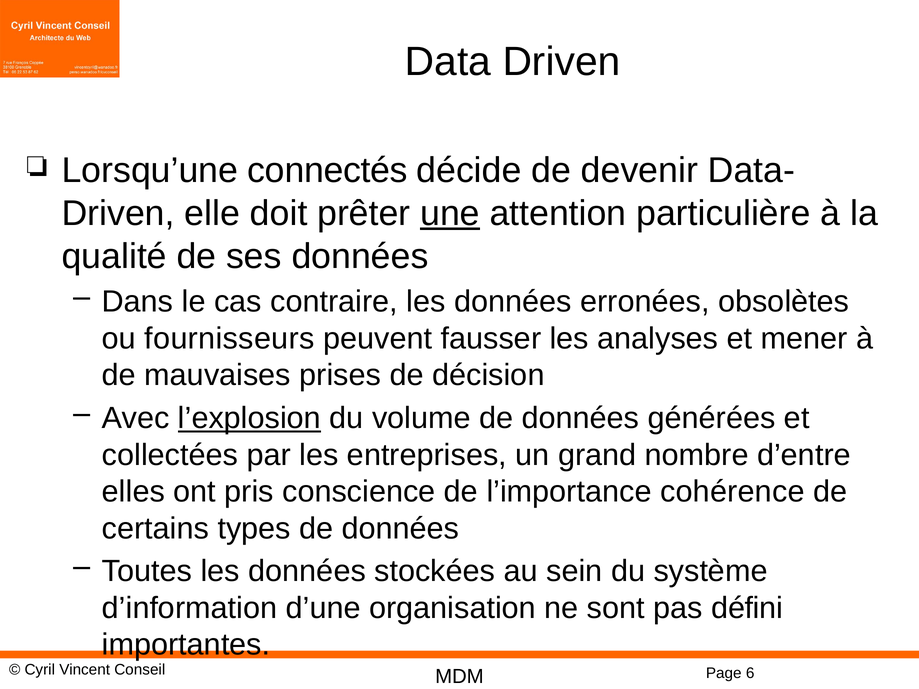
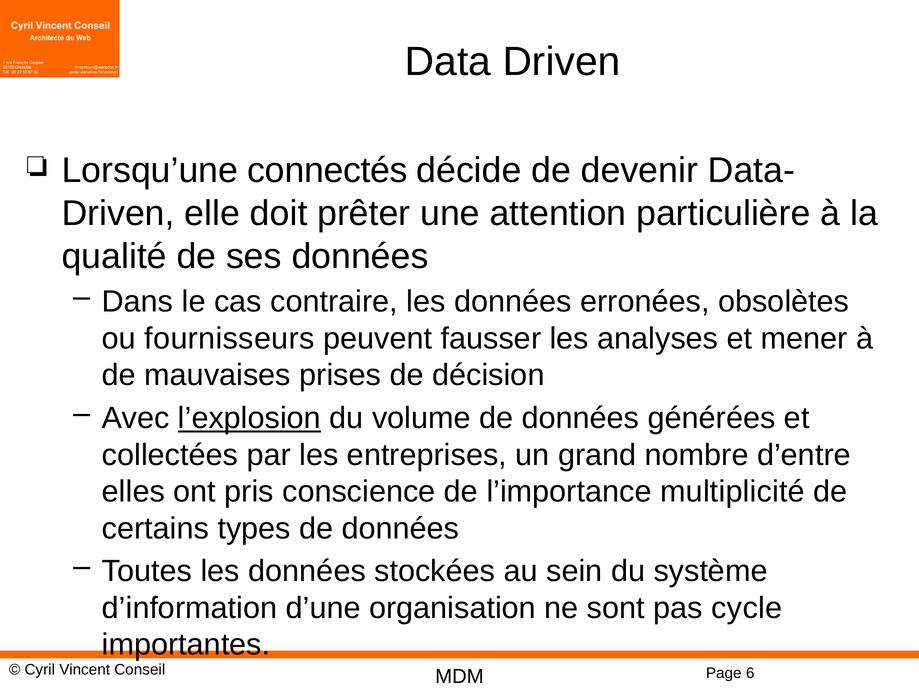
une underline: present -> none
cohérence: cohérence -> multiplicité
défini: défini -> cycle
